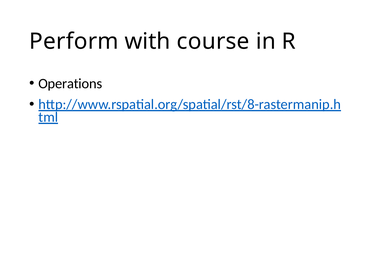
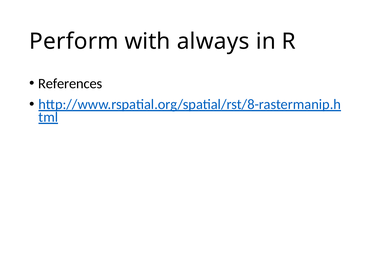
course: course -> always
Operations: Operations -> References
